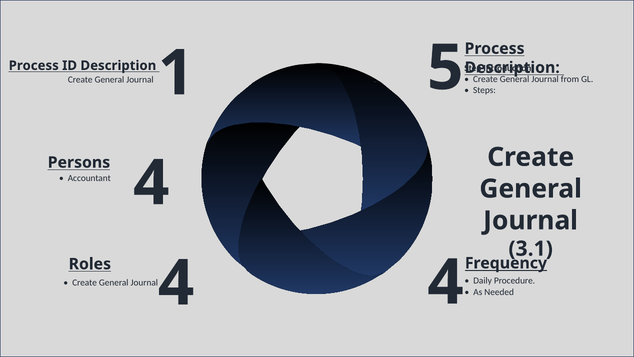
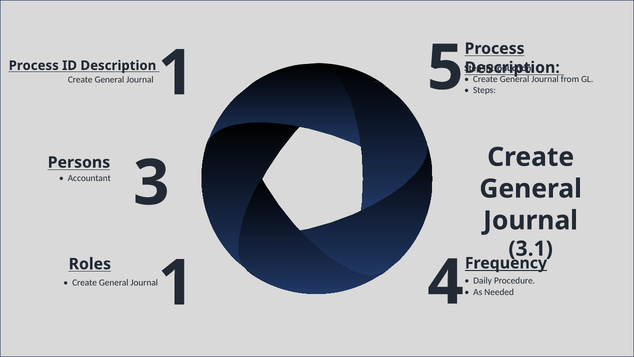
Accountant 4: 4 -> 3
4 at (176, 283): 4 -> 1
